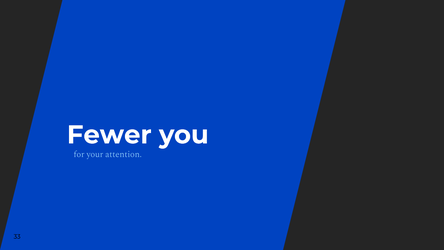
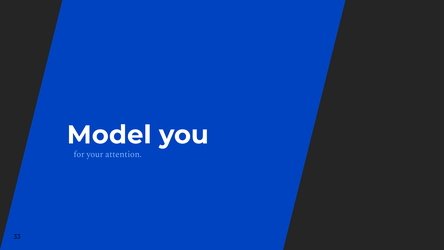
Fewer: Fewer -> Model
